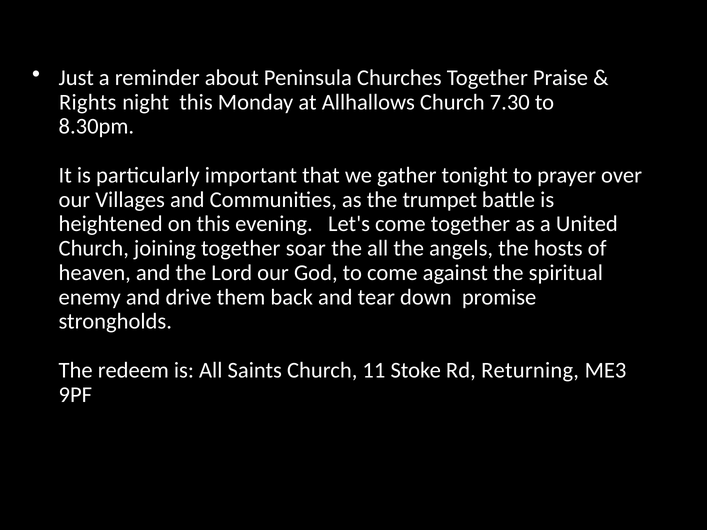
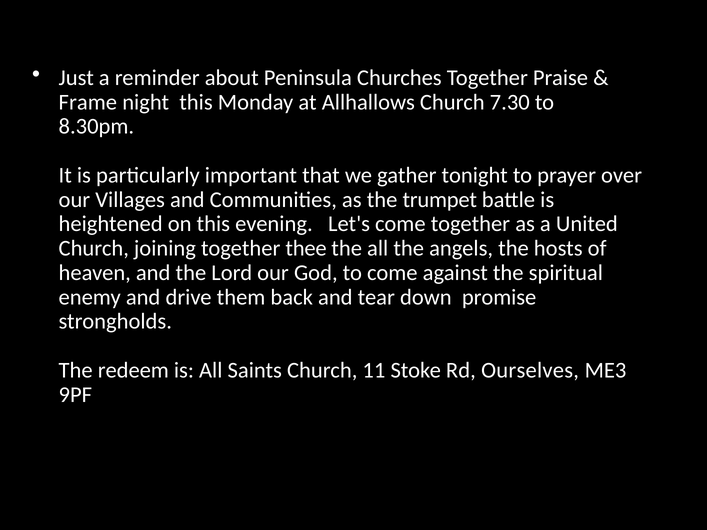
Rights: Rights -> Frame
soar: soar -> thee
Returning: Returning -> Ourselves
